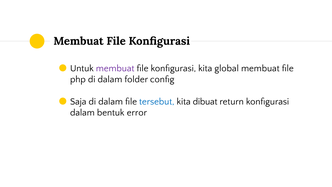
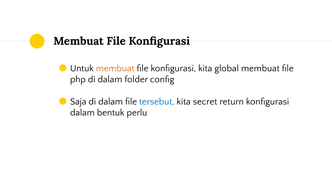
membuat at (115, 68) colour: purple -> orange
dibuat: dibuat -> secret
error: error -> perlu
